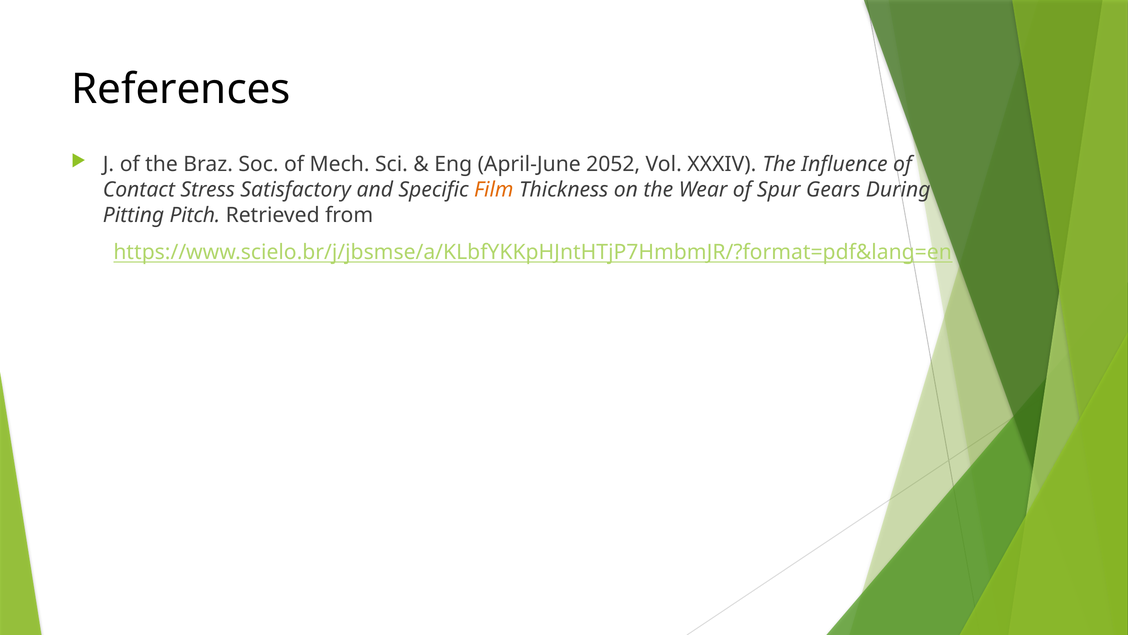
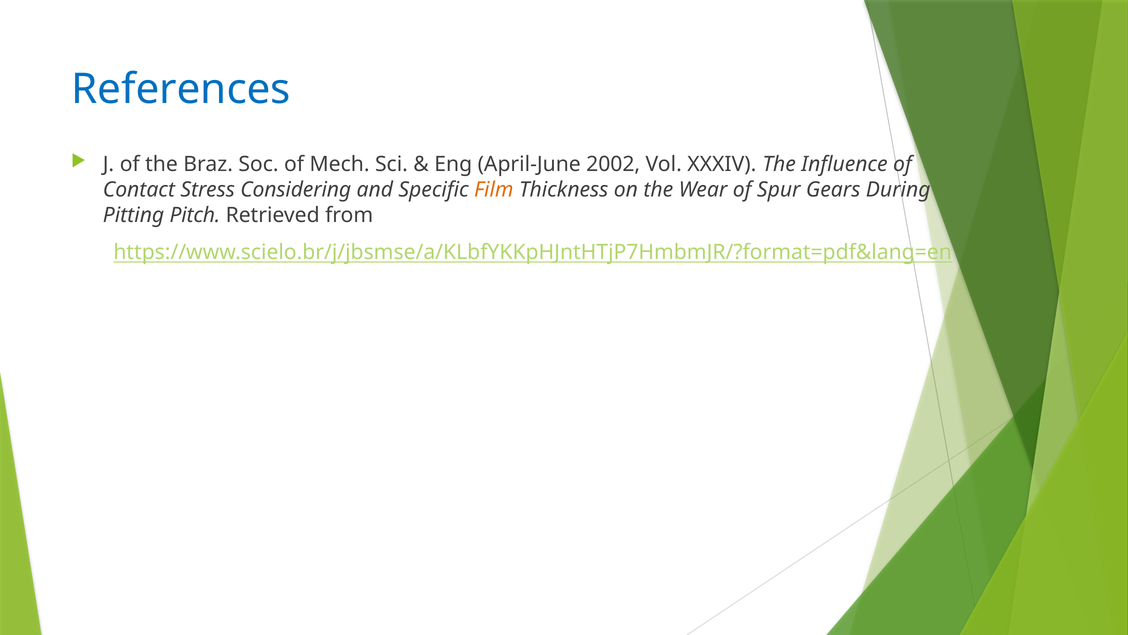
References colour: black -> blue
2052: 2052 -> 2002
Satisfactory: Satisfactory -> Considering
